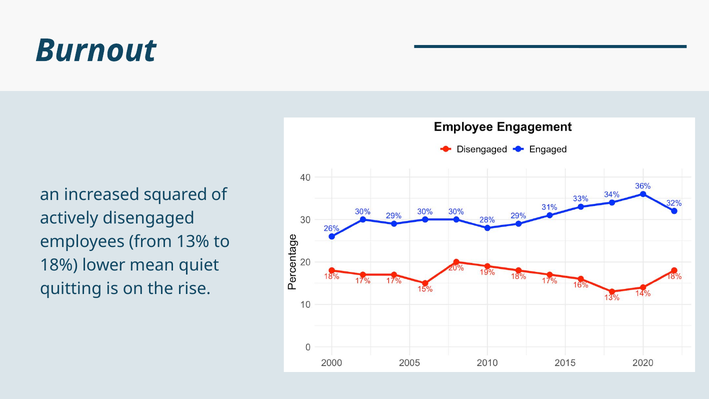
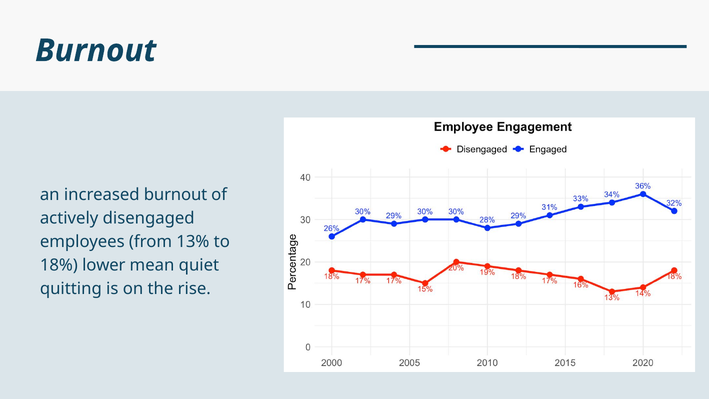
increased squared: squared -> burnout
